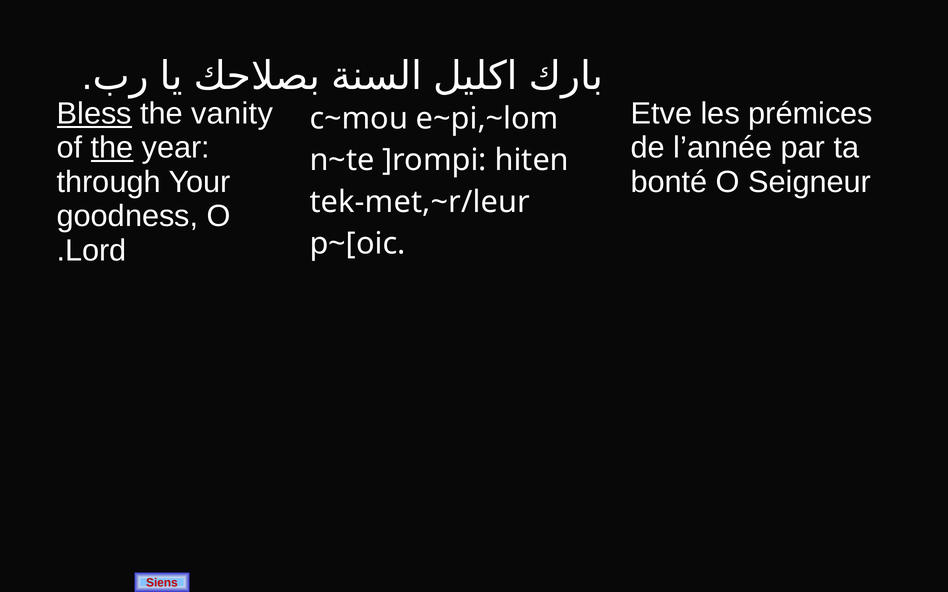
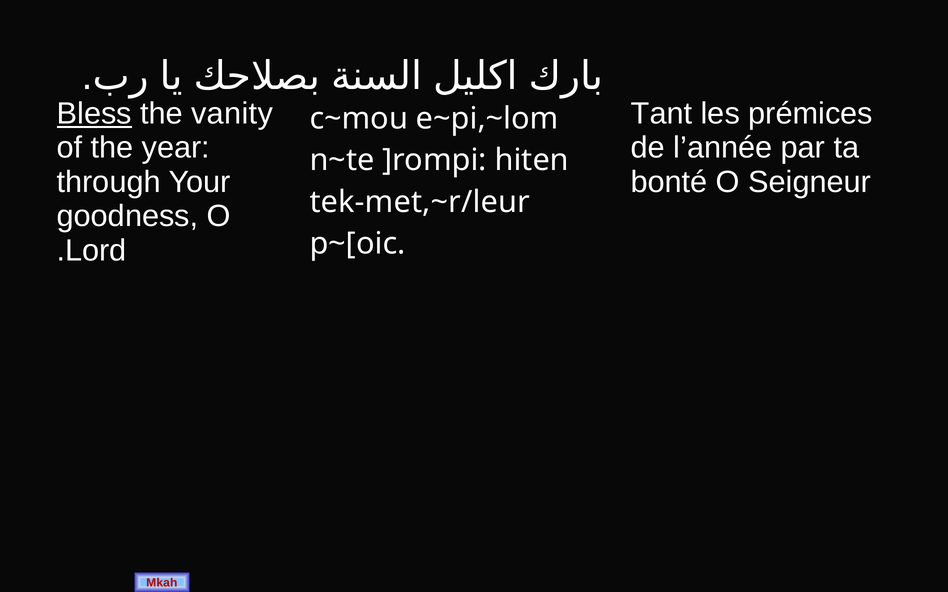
Etve: Etve -> Tant
the at (112, 148) underline: present -> none
Siens: Siens -> Mkah
